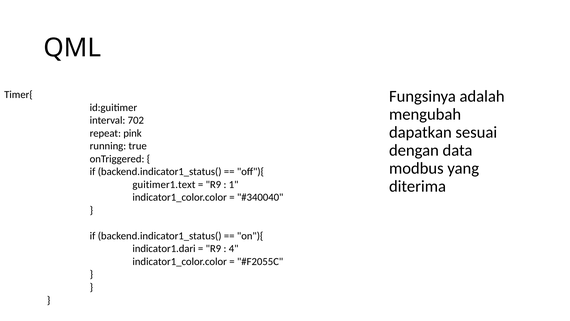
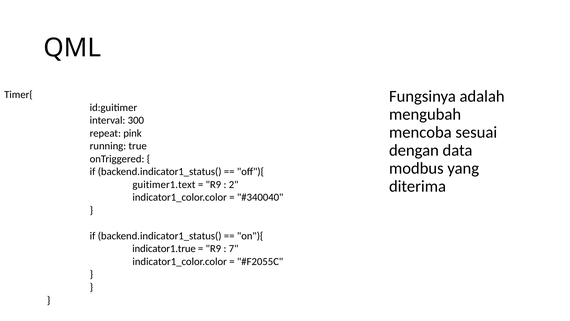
702: 702 -> 300
dapatkan: dapatkan -> mencoba
1: 1 -> 2
indicator1.dari: indicator1.dari -> indicator1.true
4: 4 -> 7
